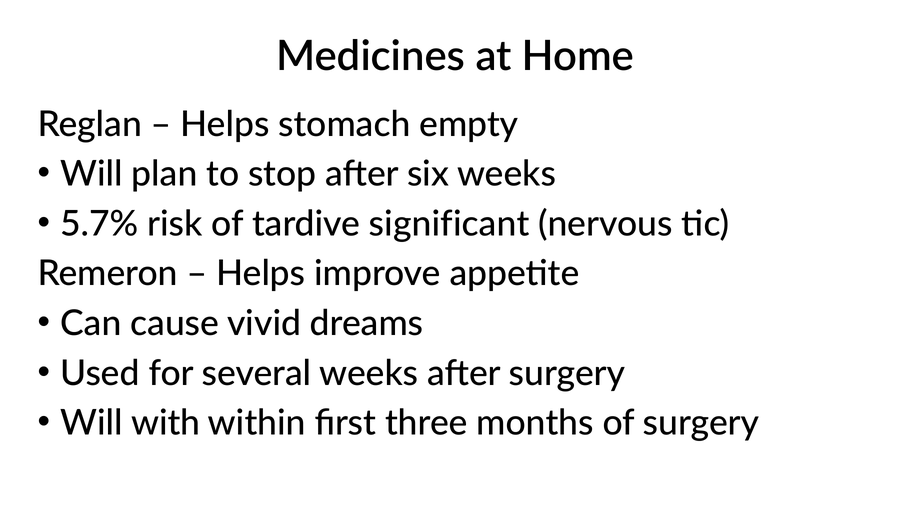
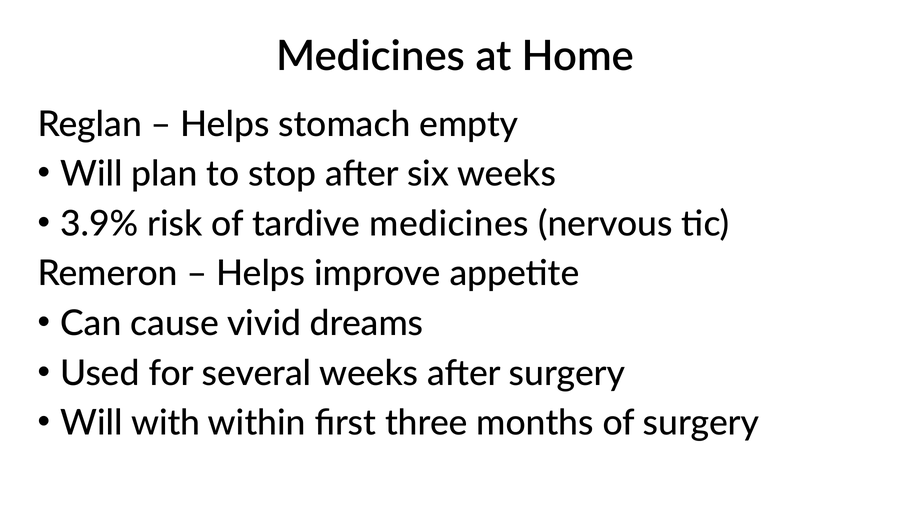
5.7%: 5.7% -> 3.9%
tardive significant: significant -> medicines
